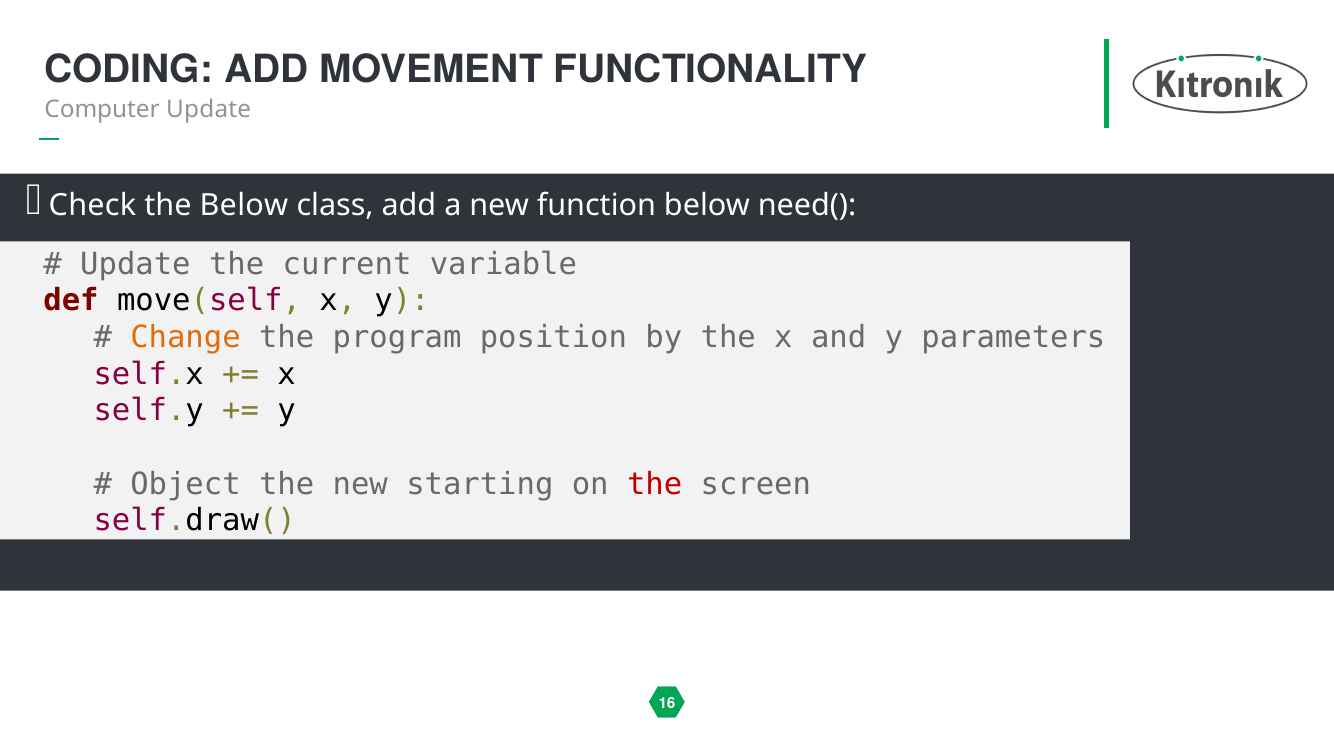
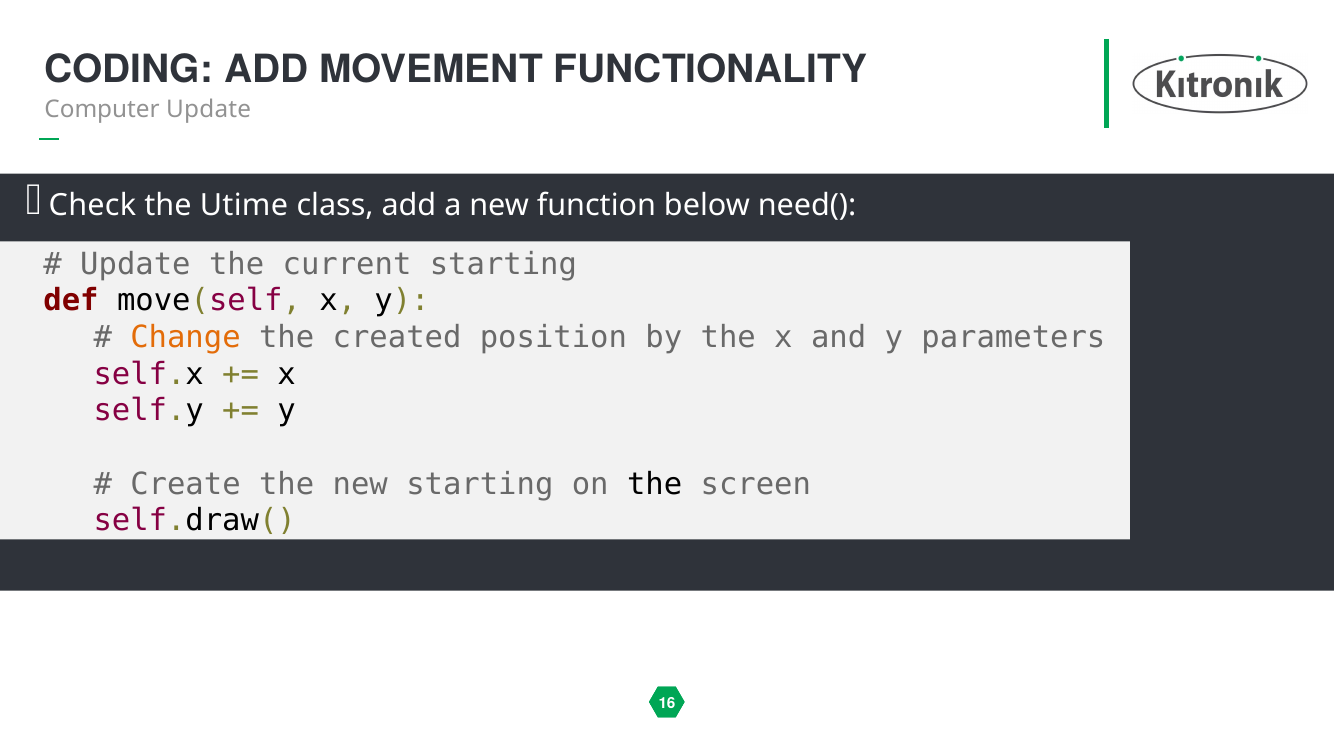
the Below: Below -> Utime
current variable: variable -> starting
program: program -> created
Object: Object -> Create
the at (655, 484) colour: red -> black
